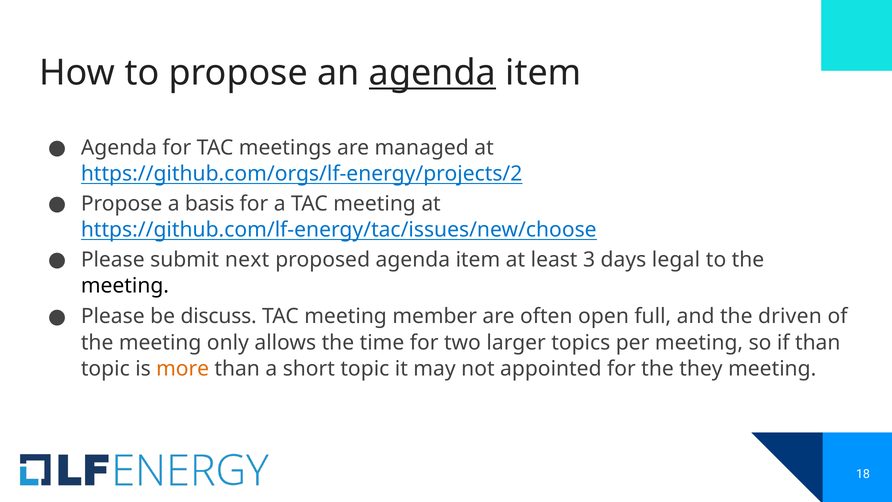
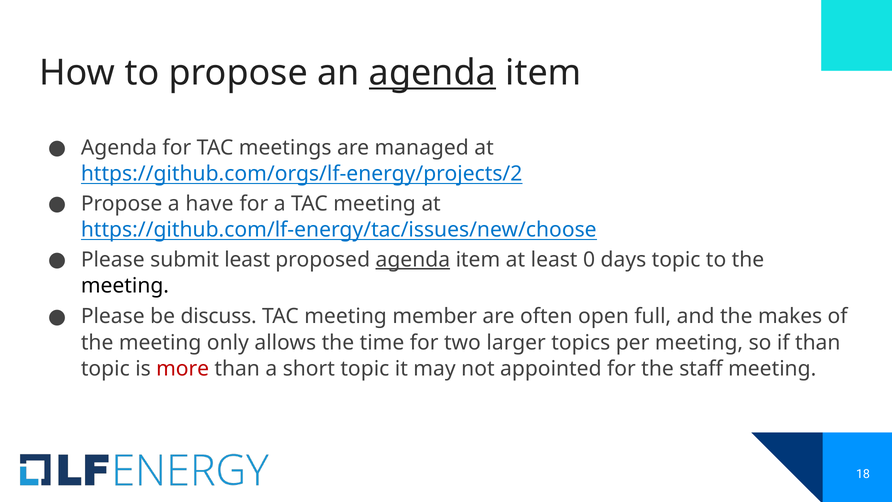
basis: basis -> have
submit next: next -> least
agenda at (413, 260) underline: none -> present
3: 3 -> 0
days legal: legal -> topic
driven: driven -> makes
more colour: orange -> red
they: they -> staff
